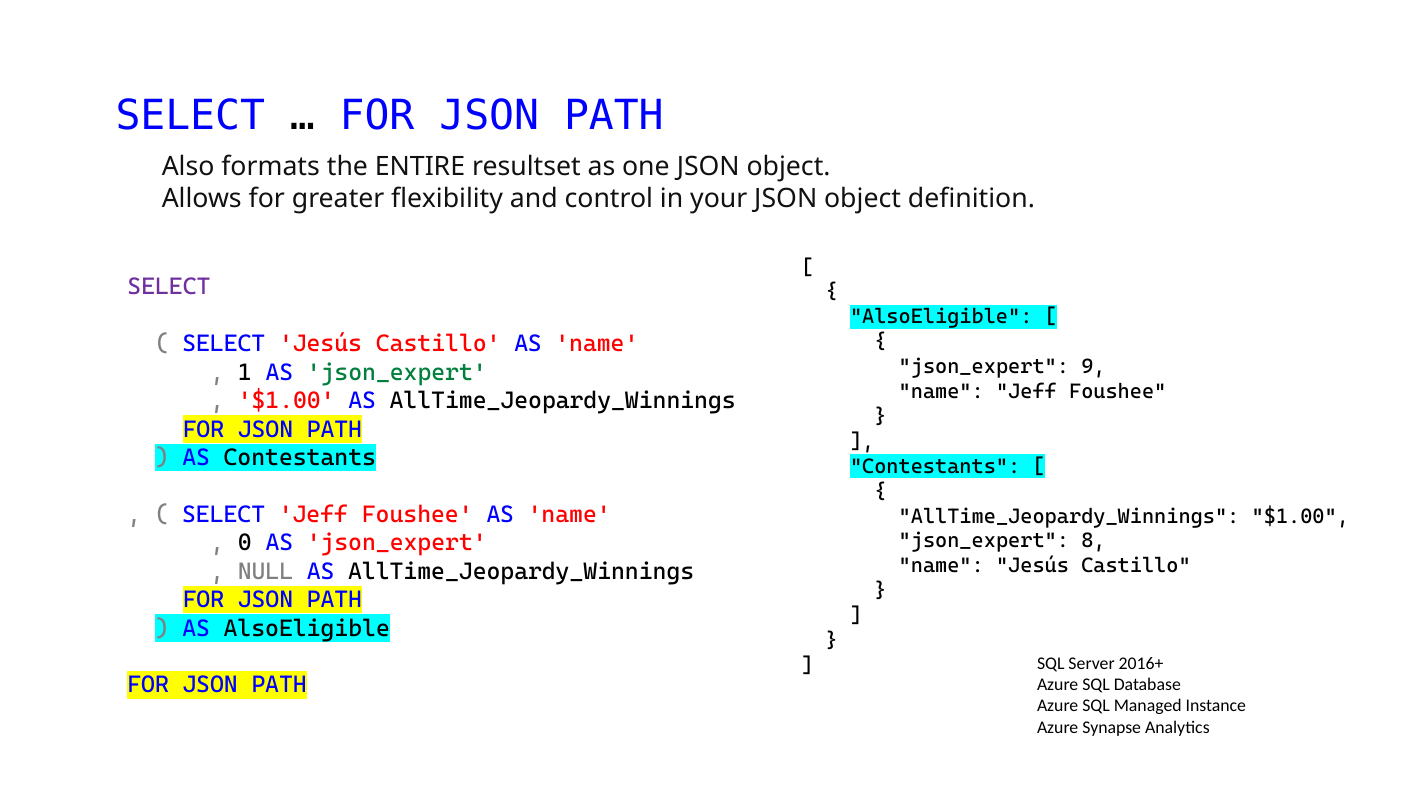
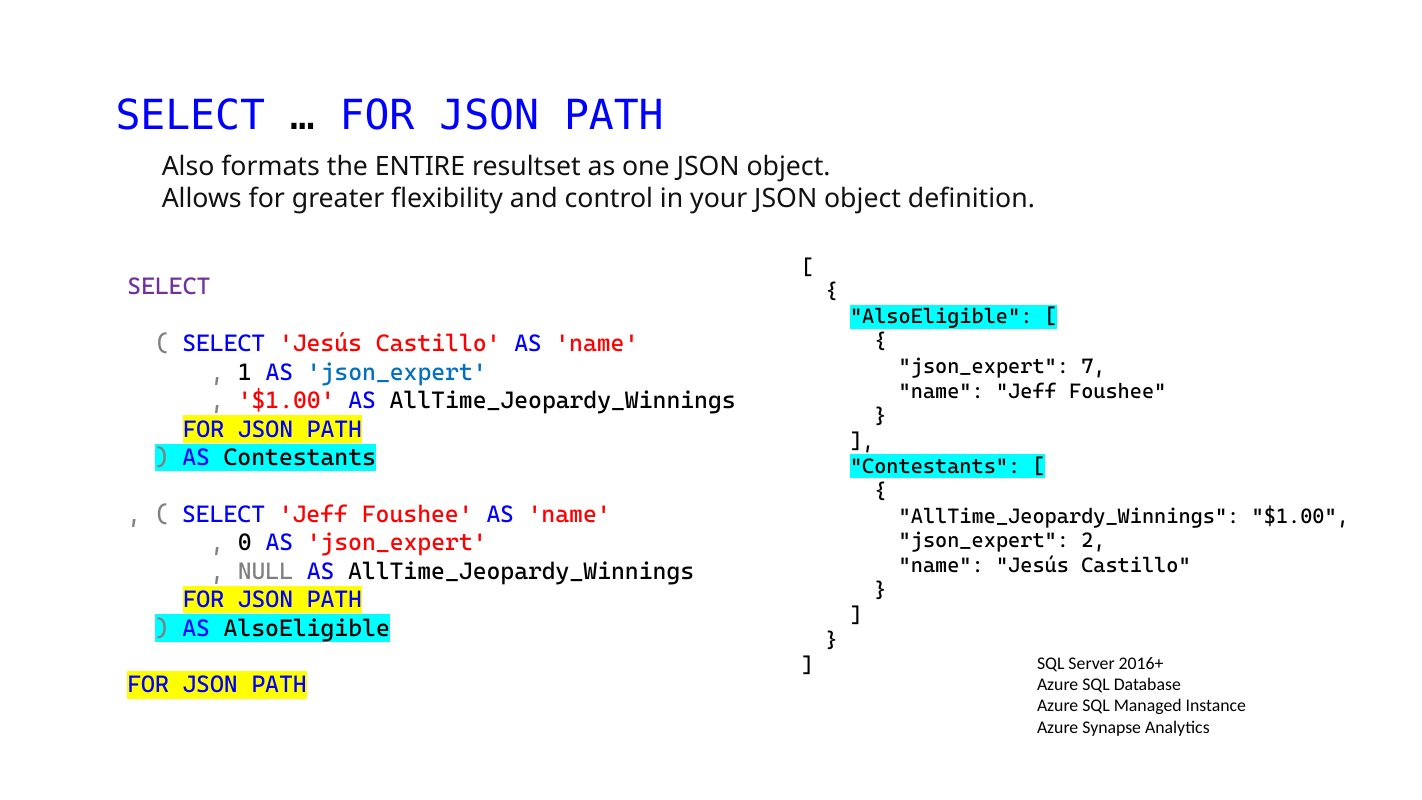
9: 9 -> 7
json_expert at (397, 372) colour: green -> blue
8: 8 -> 2
